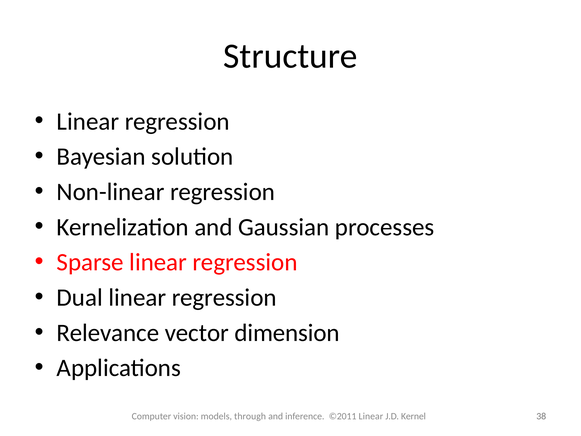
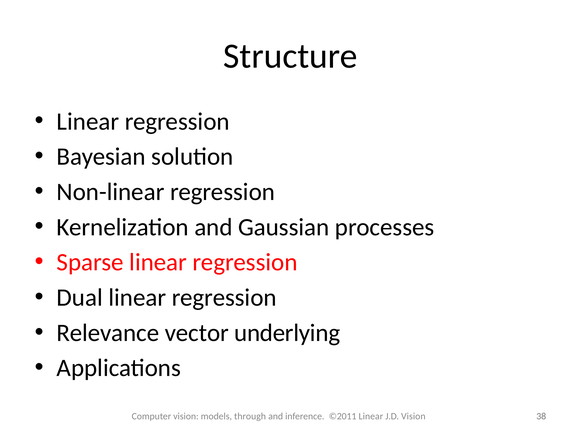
dimension: dimension -> underlying
J.D Kernel: Kernel -> Vision
